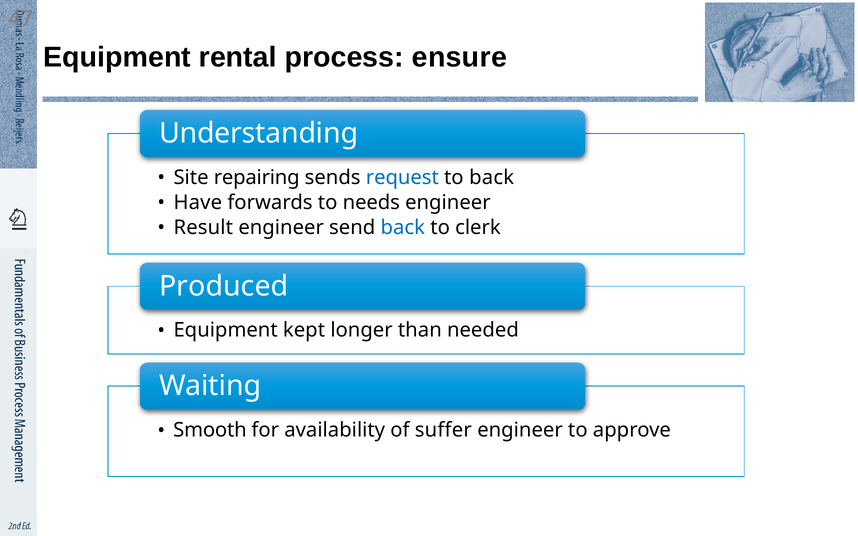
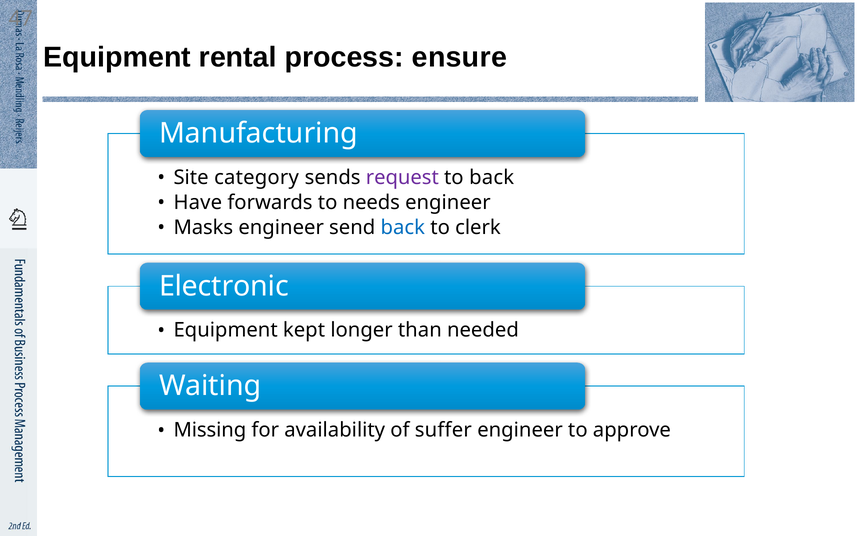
Understanding: Understanding -> Manufacturing
repairing: repairing -> category
request colour: blue -> purple
Result: Result -> Masks
Produced: Produced -> Electronic
Smooth: Smooth -> Missing
